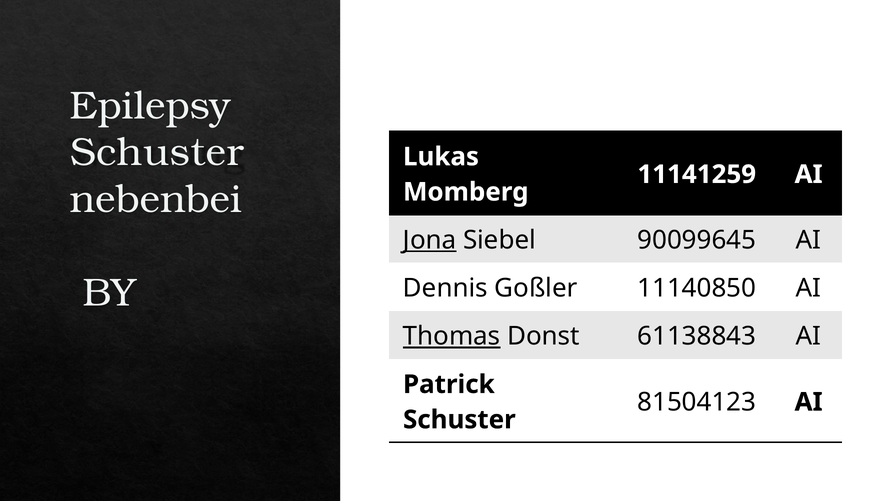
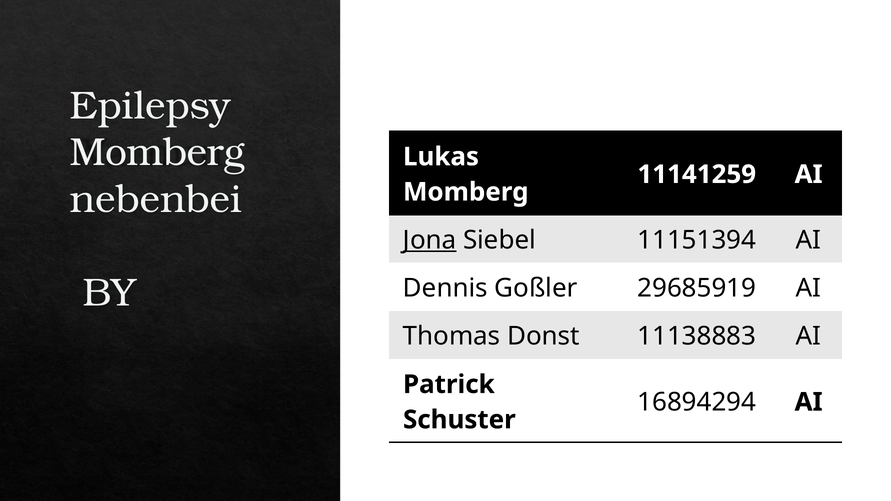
Schuster at (157, 152): Schuster -> Momberg
90099645: 90099645 -> 11151394
11140850: 11140850 -> 29685919
Thomas underline: present -> none
61138843: 61138843 -> 11138883
81504123: 81504123 -> 16894294
